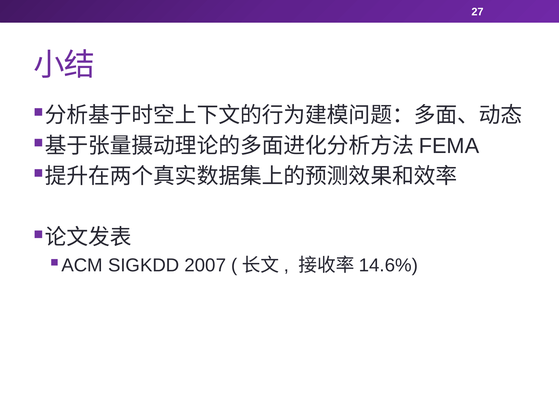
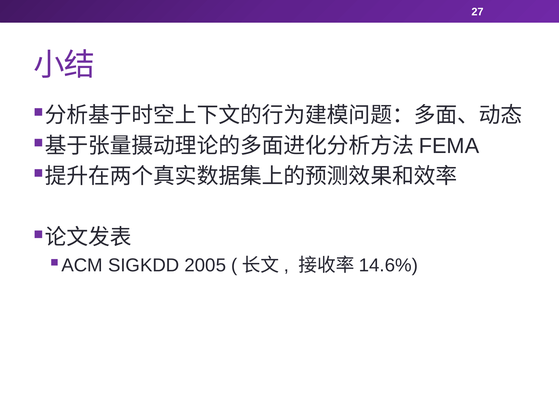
2007: 2007 -> 2005
